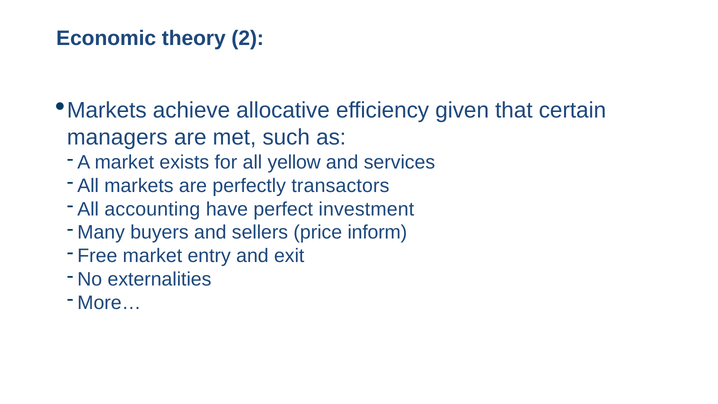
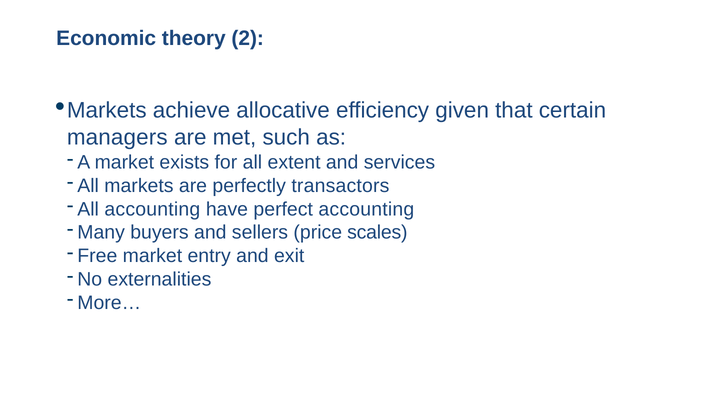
yellow: yellow -> extent
perfect investment: investment -> accounting
inform: inform -> scales
